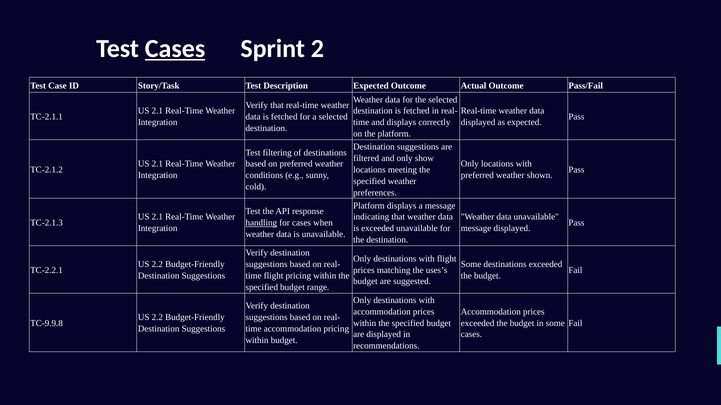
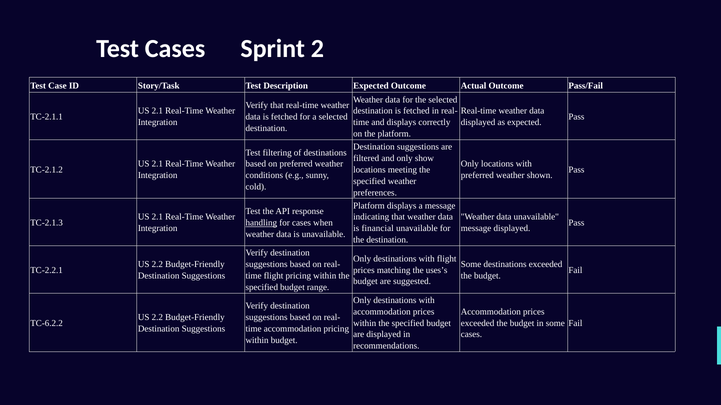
Cases at (175, 49) underline: present -> none
is exceeded: exceeded -> financial
TC-9.9.8: TC-9.9.8 -> TC-6.2.2
